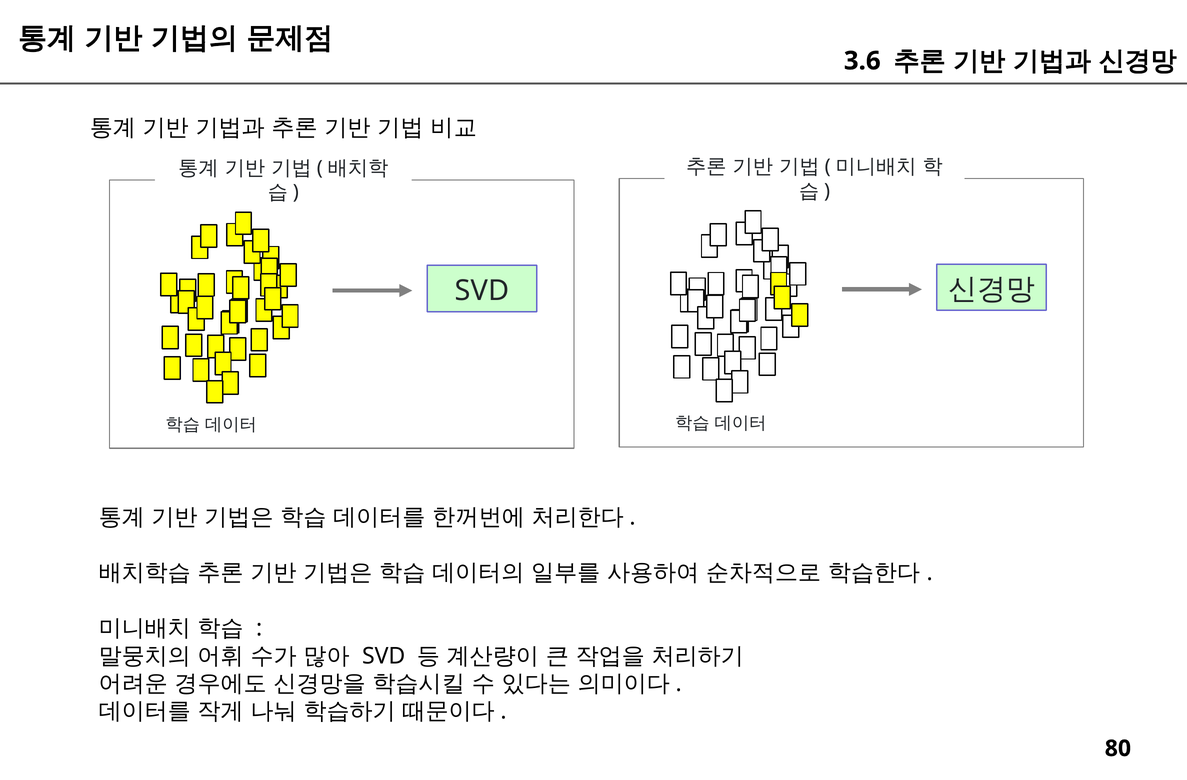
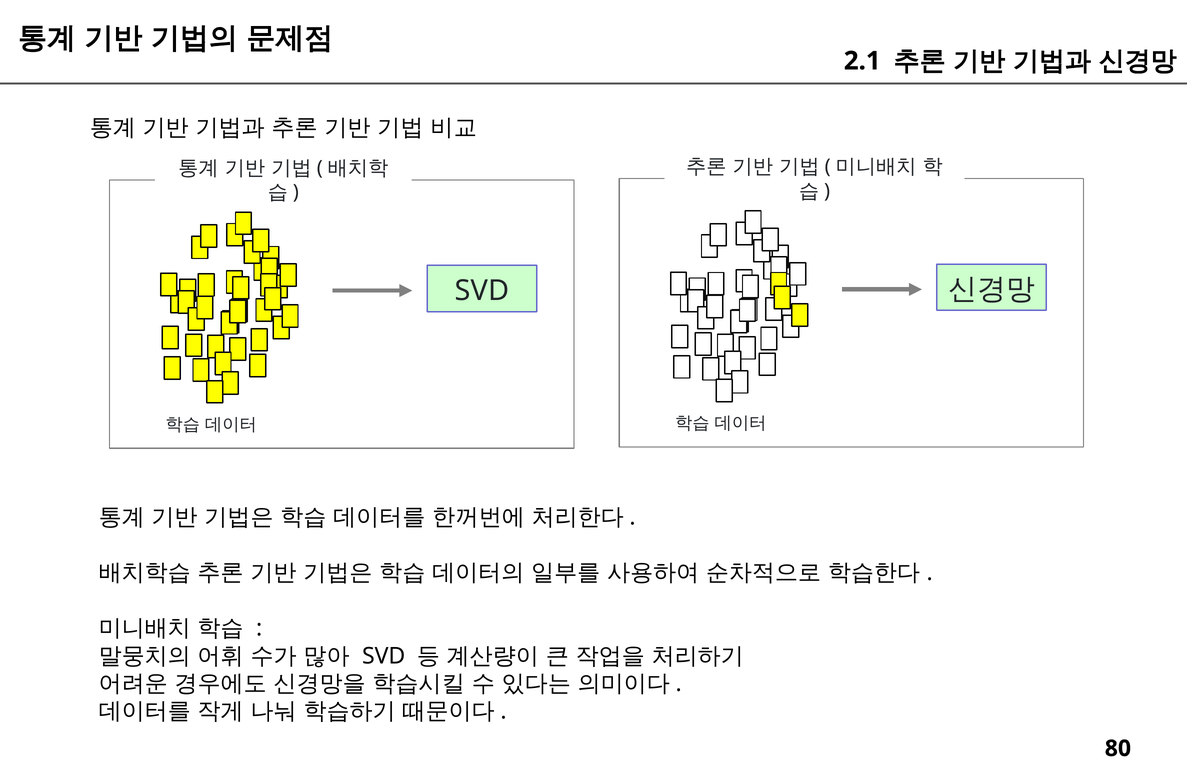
3.6: 3.6 -> 2.1
